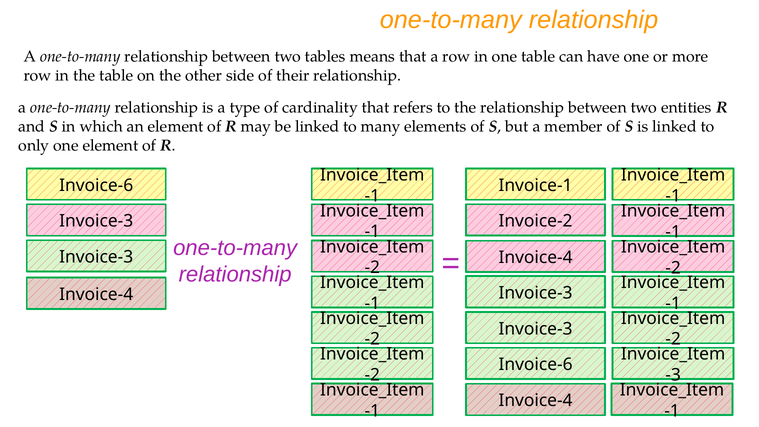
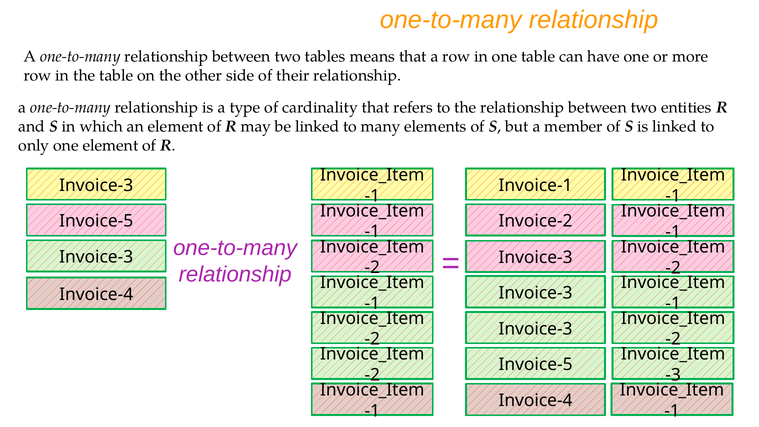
Invoice-6 at (96, 185): Invoice-6 -> Invoice-3
Invoice-3 at (96, 221): Invoice-3 -> Invoice-5
Invoice-4 at (536, 258): Invoice-4 -> Invoice-3
Invoice-6 at (536, 365): Invoice-6 -> Invoice-5
